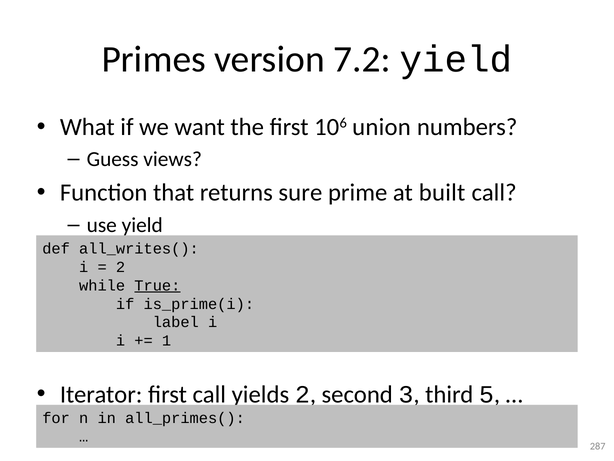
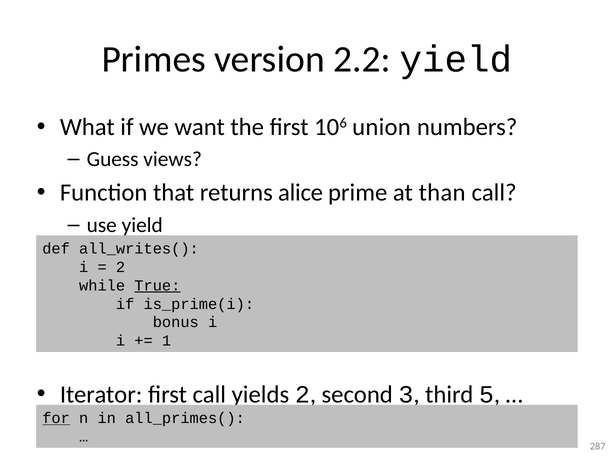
7.2: 7.2 -> 2.2
sure: sure -> alice
built: built -> than
label: label -> bonus
for underline: none -> present
